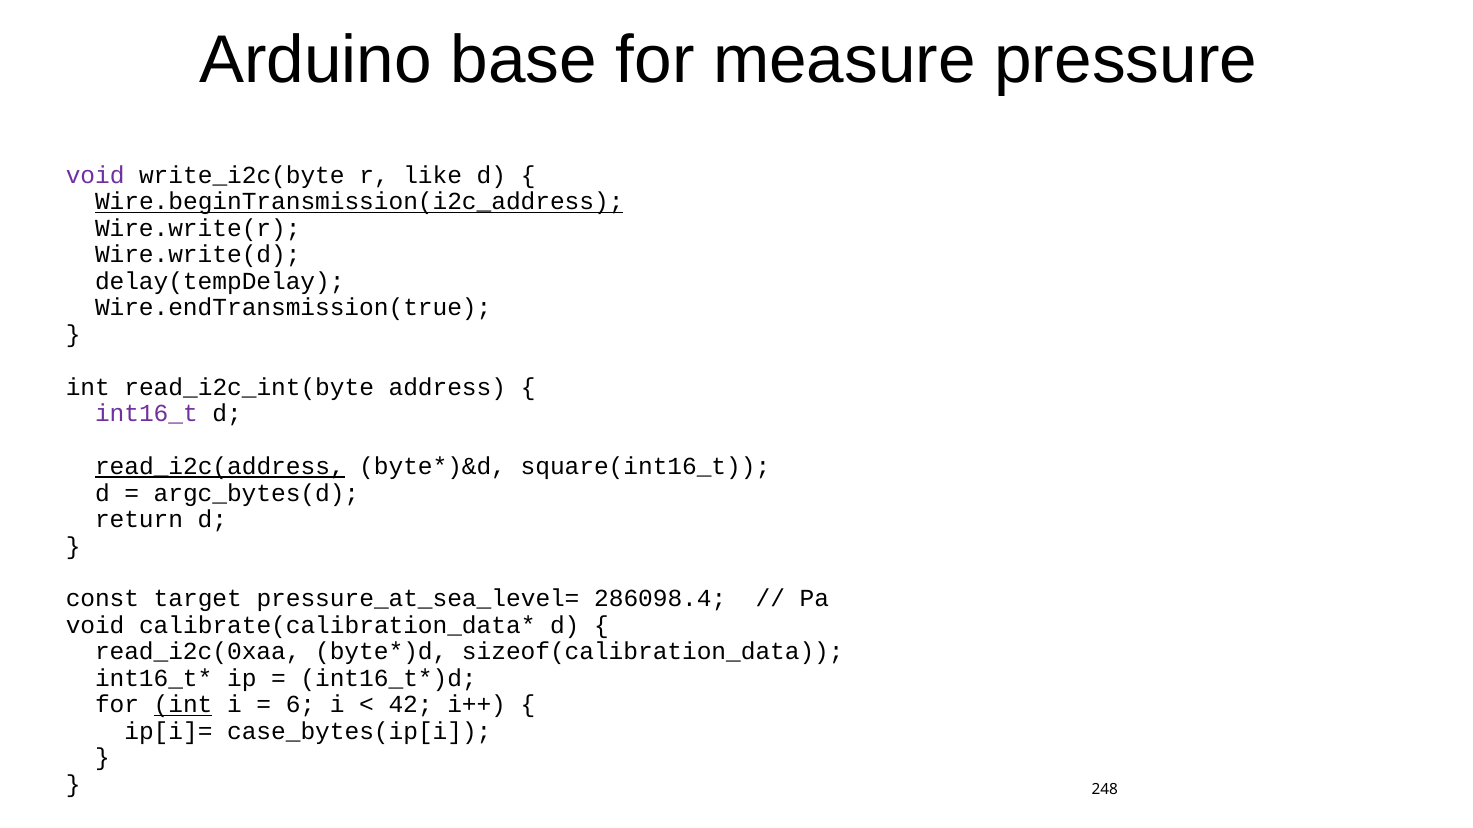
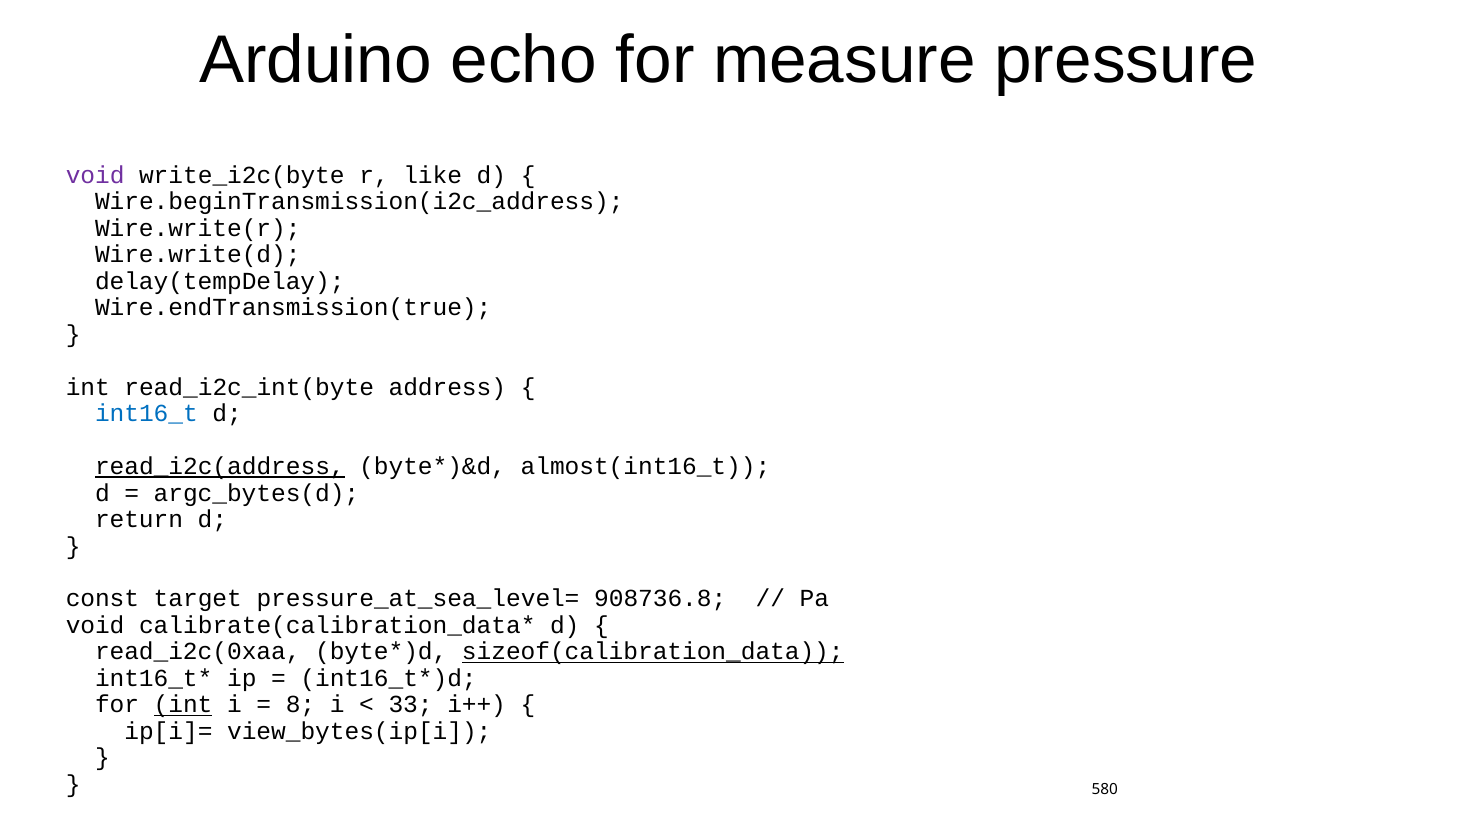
base: base -> echo
Wire.beginTransmission(i2c_address underline: present -> none
int16_t colour: purple -> blue
square(int16_t: square(int16_t -> almost(int16_t
286098.4: 286098.4 -> 908736.8
sizeof(calibration_data underline: none -> present
6: 6 -> 8
42: 42 -> 33
case_bytes(ip[i: case_bytes(ip[i -> view_bytes(ip[i
248: 248 -> 580
